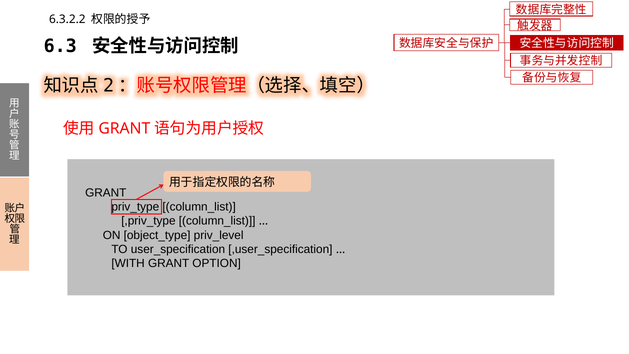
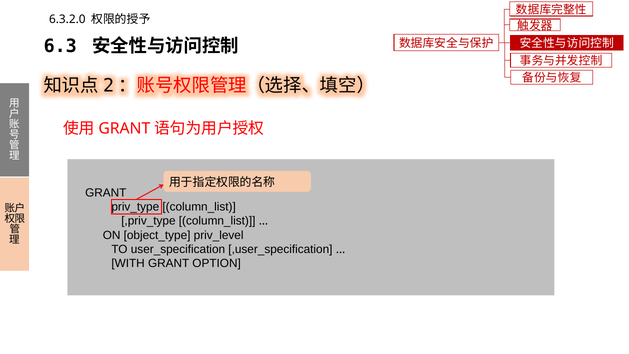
6.3.2.2: 6.3.2.2 -> 6.3.2.0
